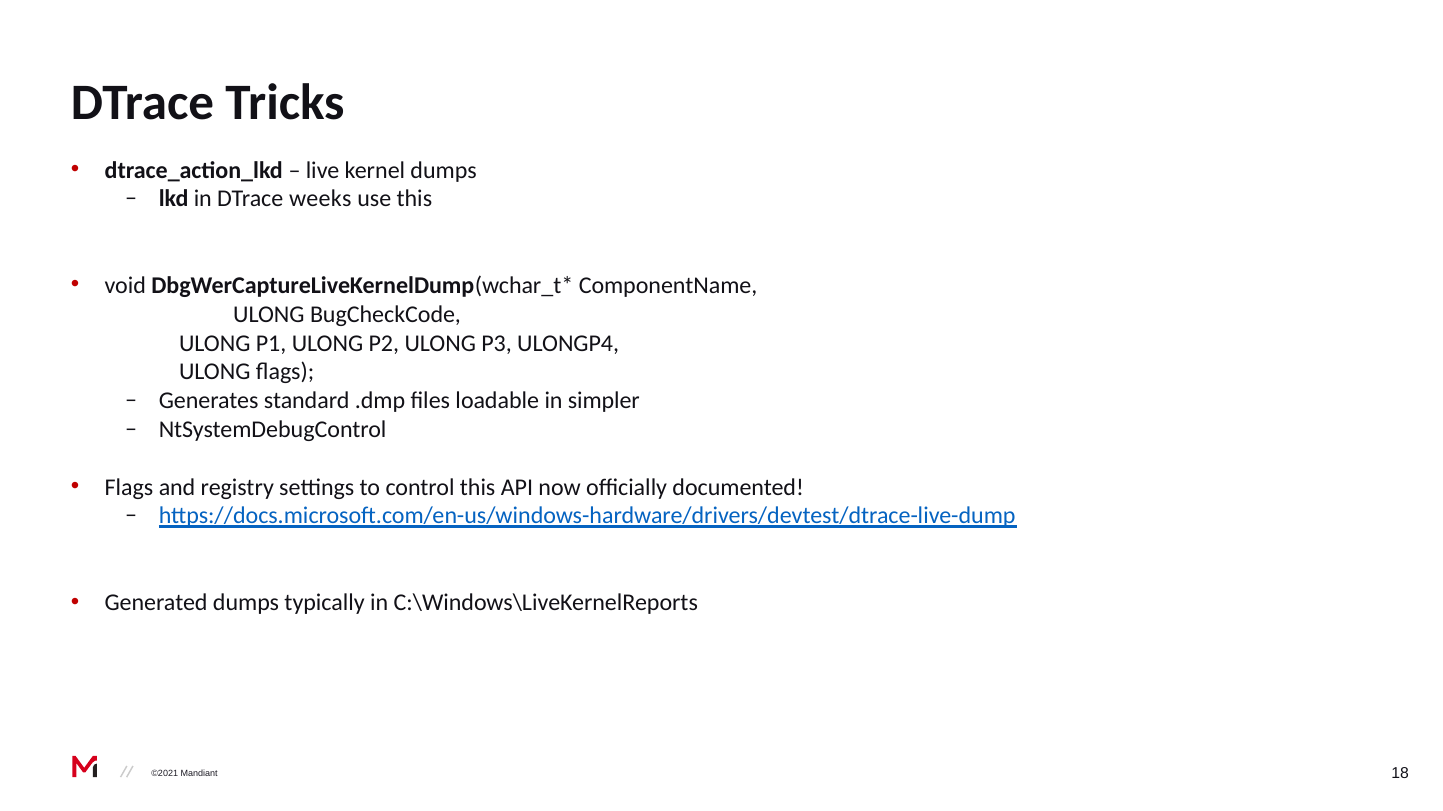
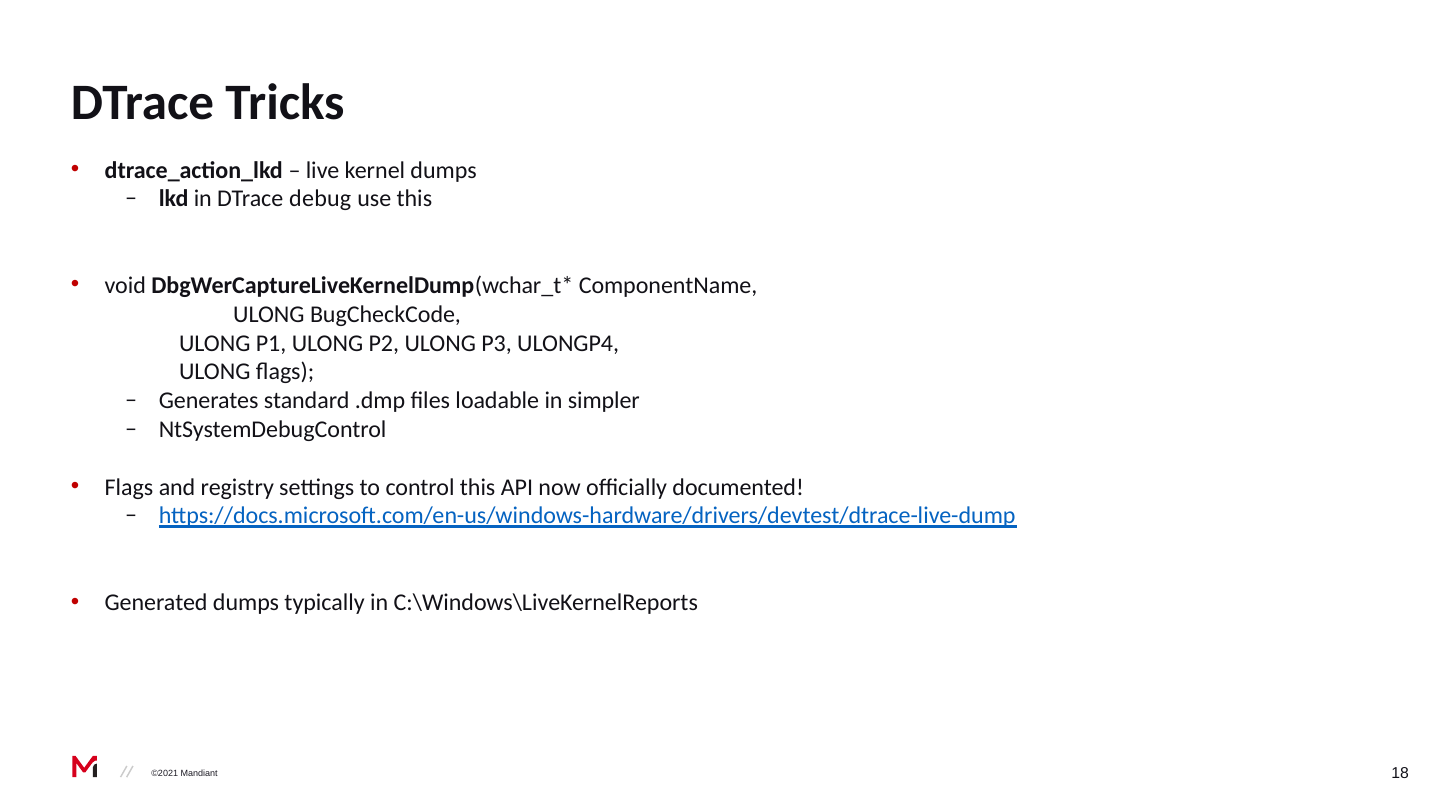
weeks: weeks -> debug
